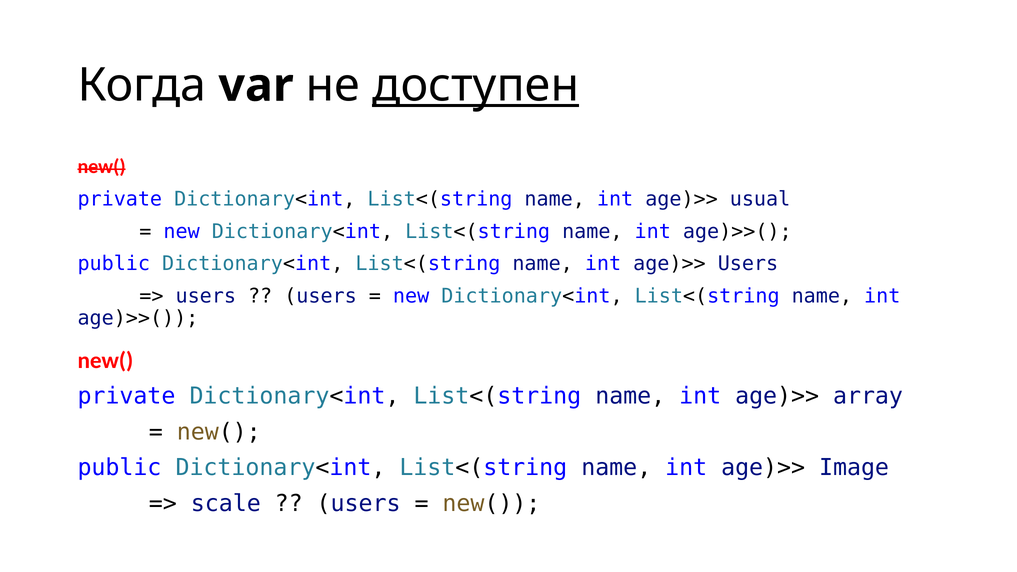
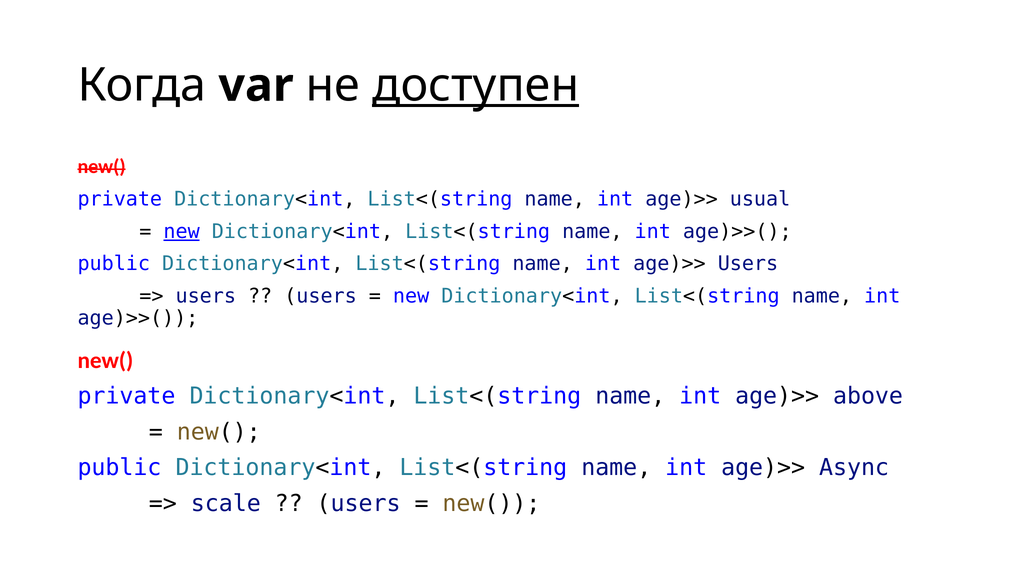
new at (182, 232) underline: none -> present
array: array -> above
Image: Image -> Async
